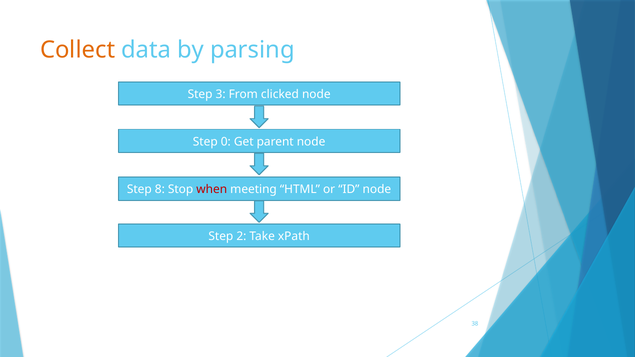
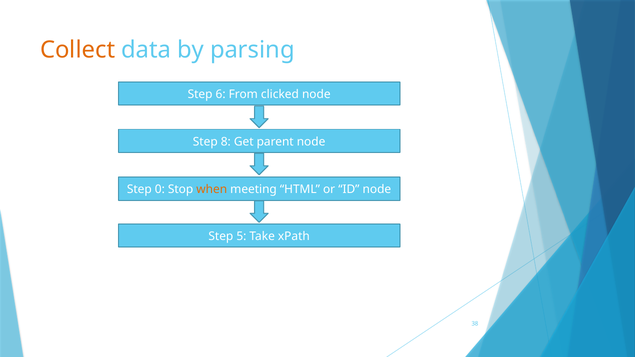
3: 3 -> 6
0: 0 -> 8
8: 8 -> 0
when colour: red -> orange
2: 2 -> 5
